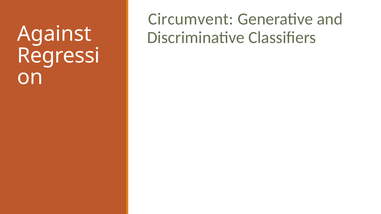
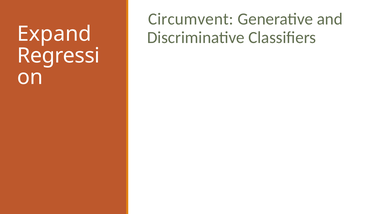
Against: Against -> Expand
